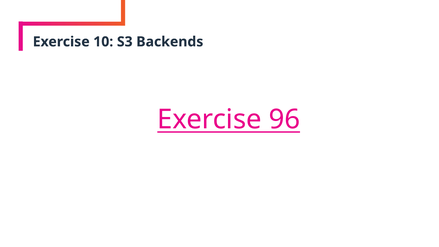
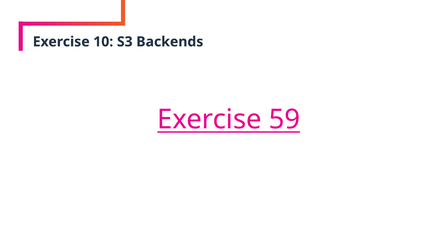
96: 96 -> 59
